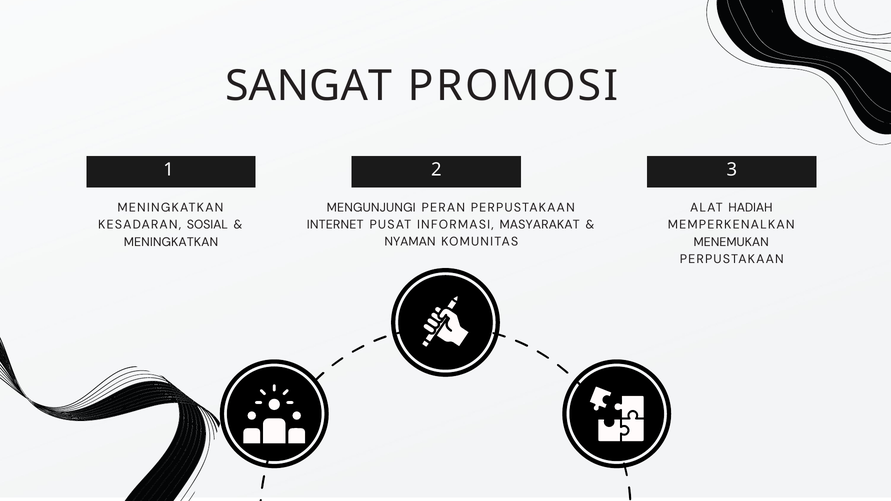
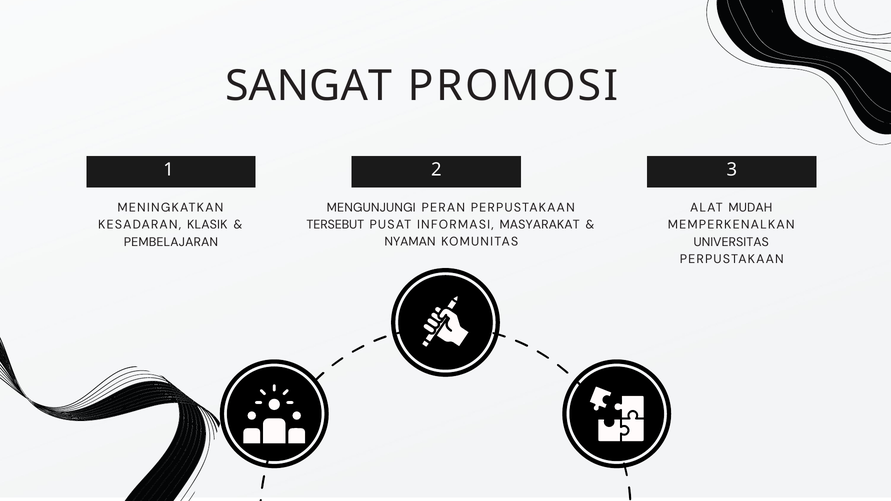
HADIAH: HADIAH -> MUDAH
INTERNET: INTERNET -> TERSEBUT
SOSIAL: SOSIAL -> KLASIK
MENINGKATKAN at (171, 242): MENINGKATKAN -> PEMBELAJARAN
MENEMUKAN: MENEMUKAN -> UNIVERSITAS
